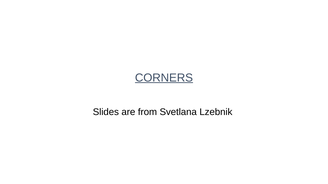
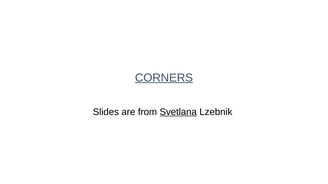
Svetlana underline: none -> present
